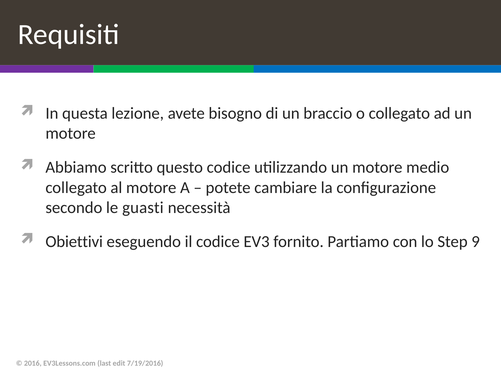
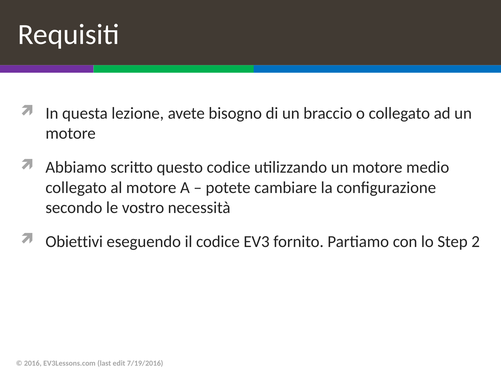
guasti: guasti -> vostro
9: 9 -> 2
